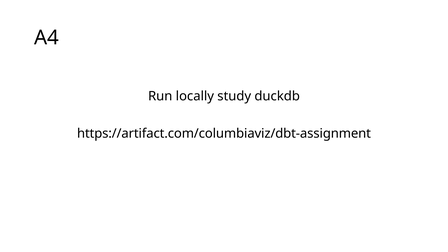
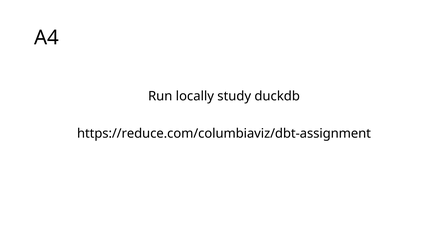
https://artifact.com/columbiaviz/dbt-assignment: https://artifact.com/columbiaviz/dbt-assignment -> https://reduce.com/columbiaviz/dbt-assignment
